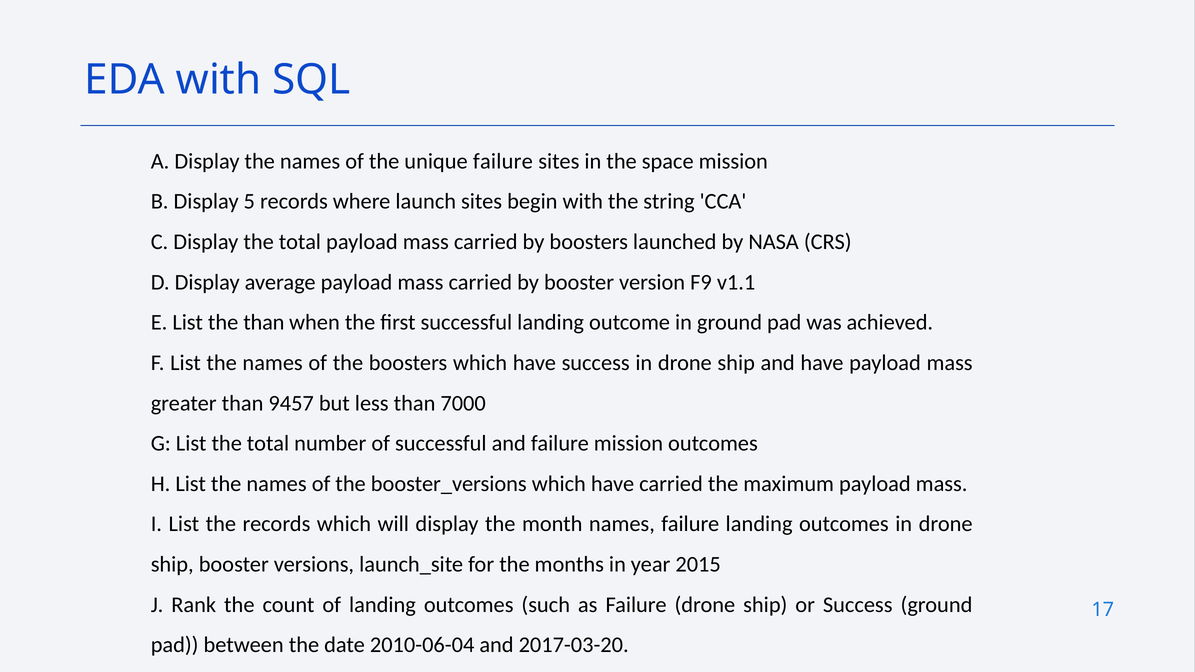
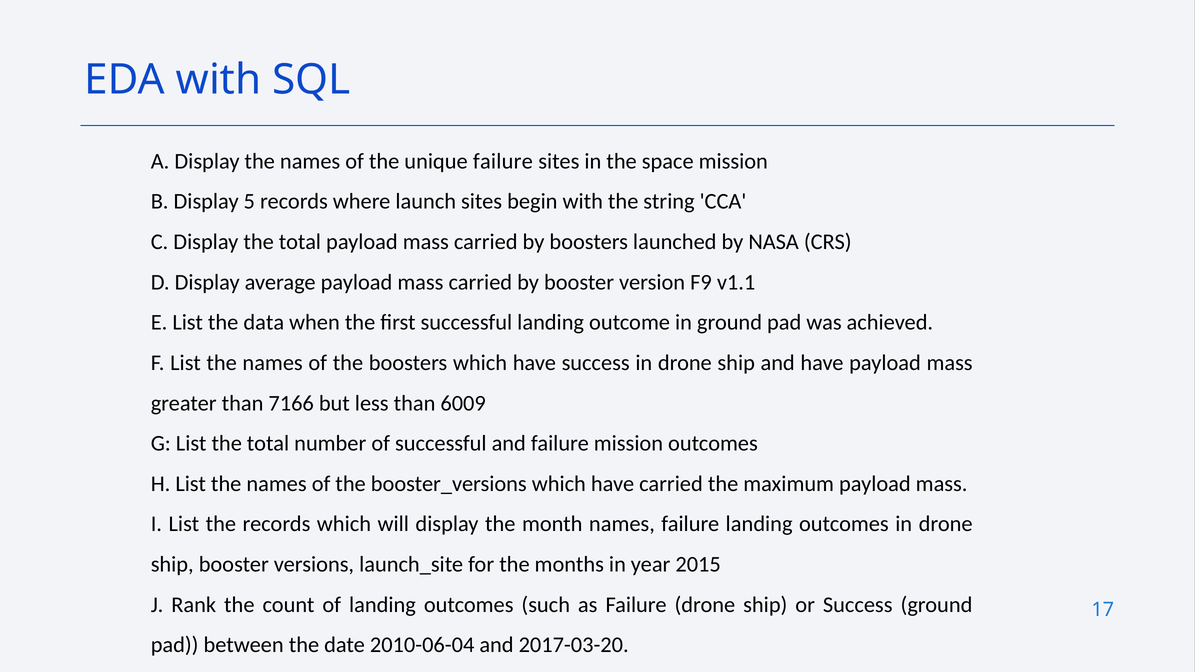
the than: than -> data
9457: 9457 -> 7166
7000: 7000 -> 6009
